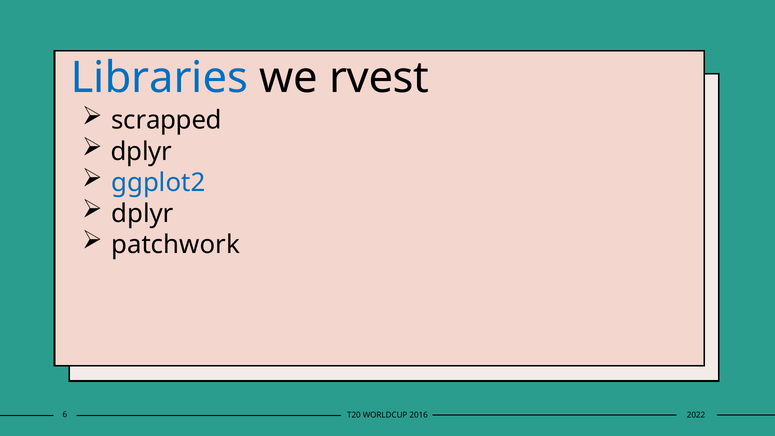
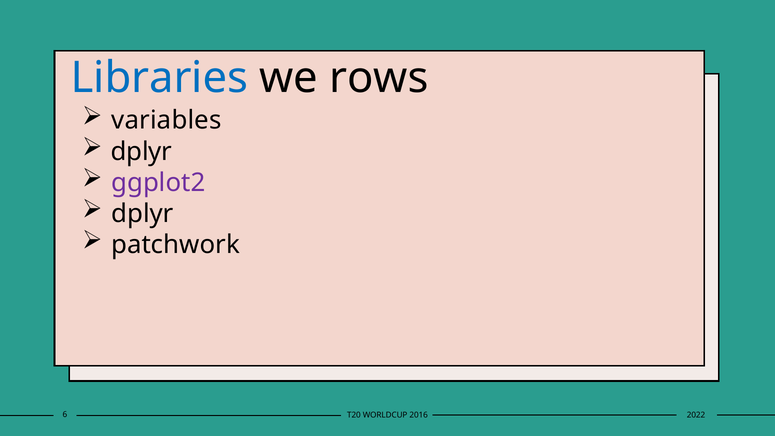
rvest: rvest -> rows
scrapped: scrapped -> variables
ggplot2 colour: blue -> purple
